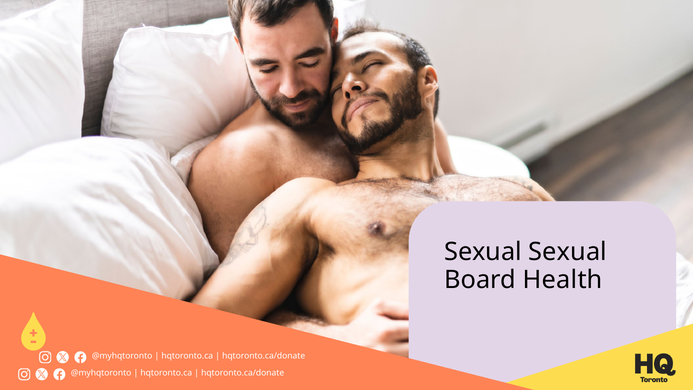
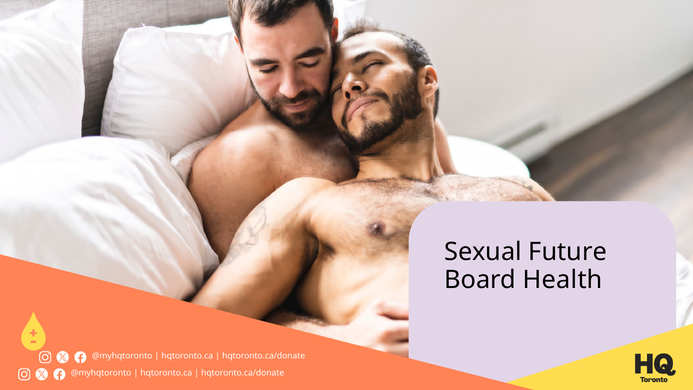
Sexual Sexual: Sexual -> Future
